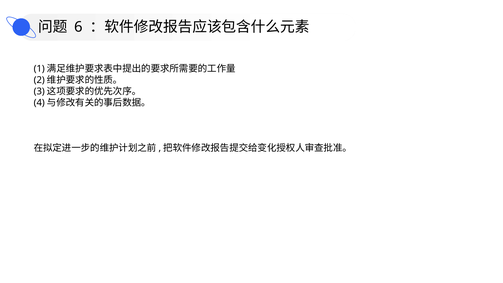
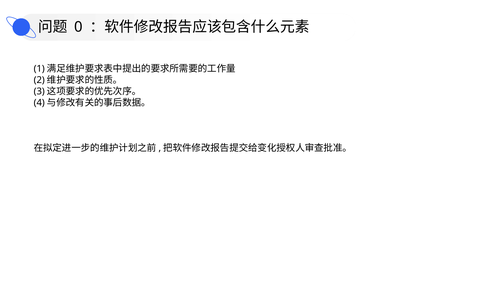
6: 6 -> 0
